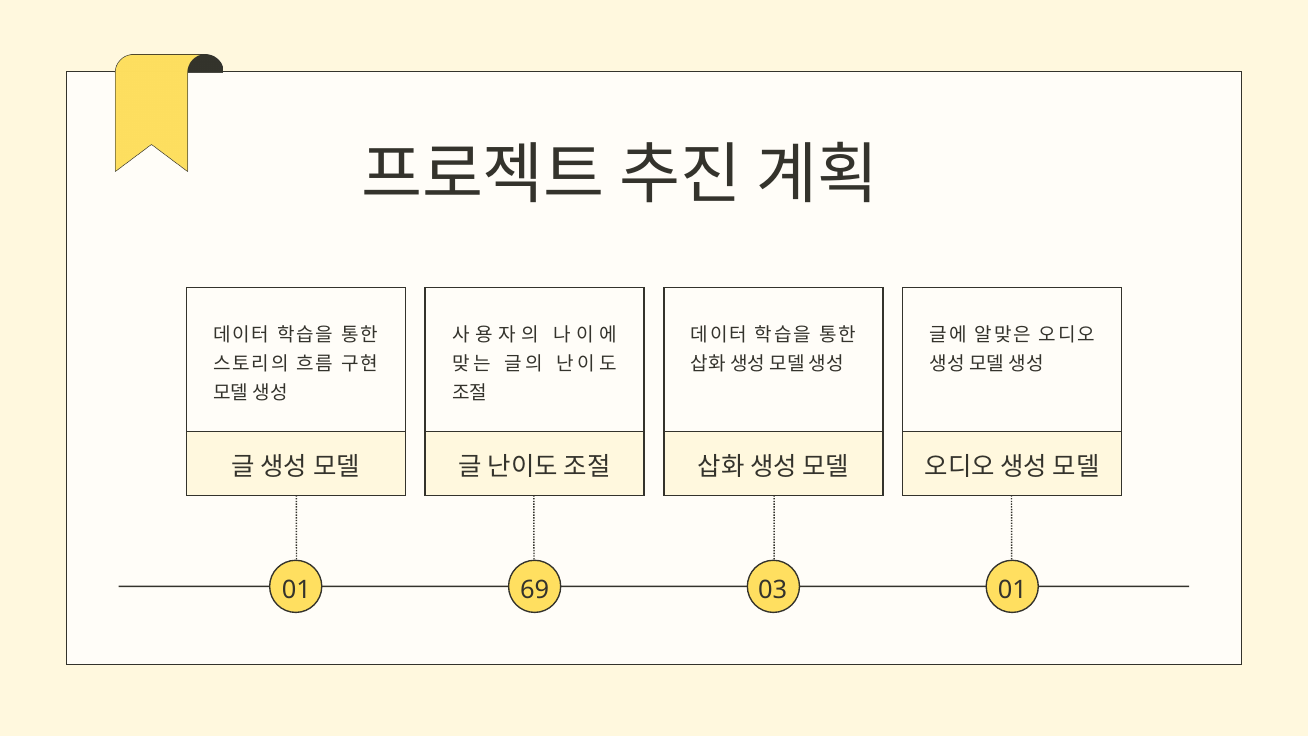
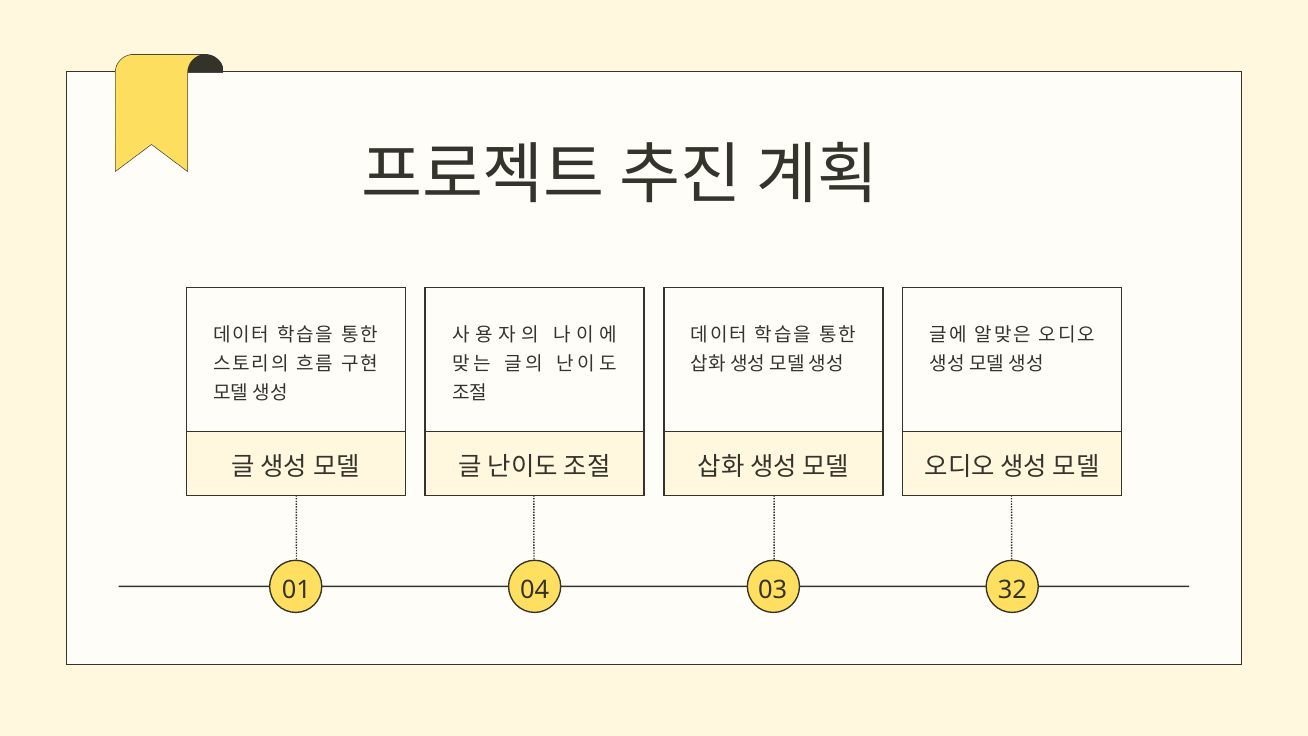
69: 69 -> 04
03 01: 01 -> 32
